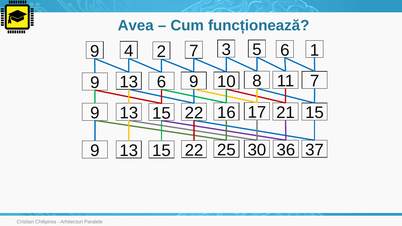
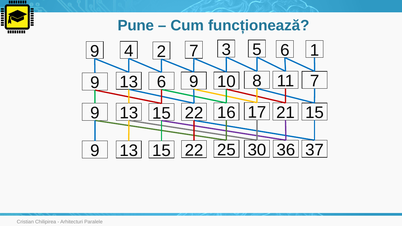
Avea: Avea -> Pune
